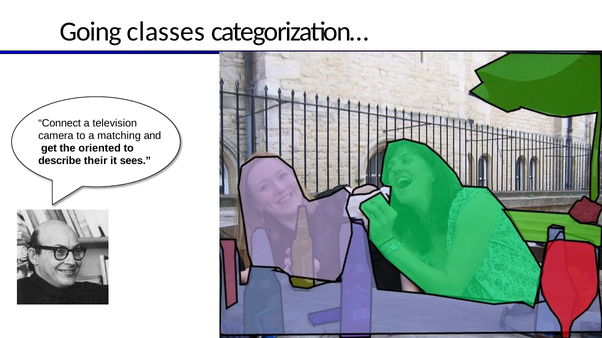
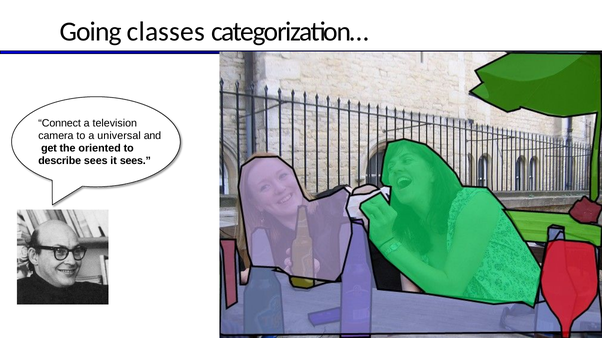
matching: matching -> universal
describe their: their -> sees
